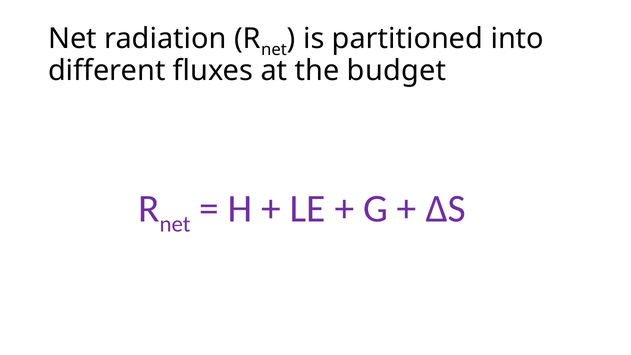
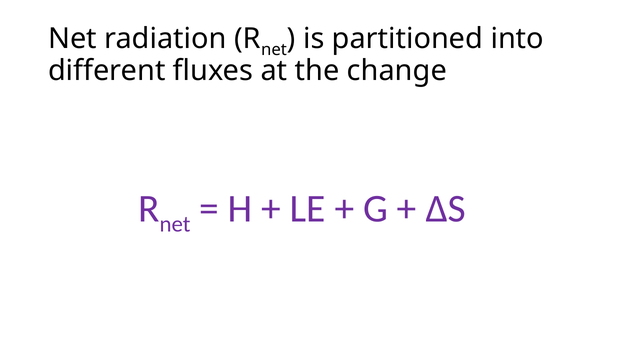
budget: budget -> change
